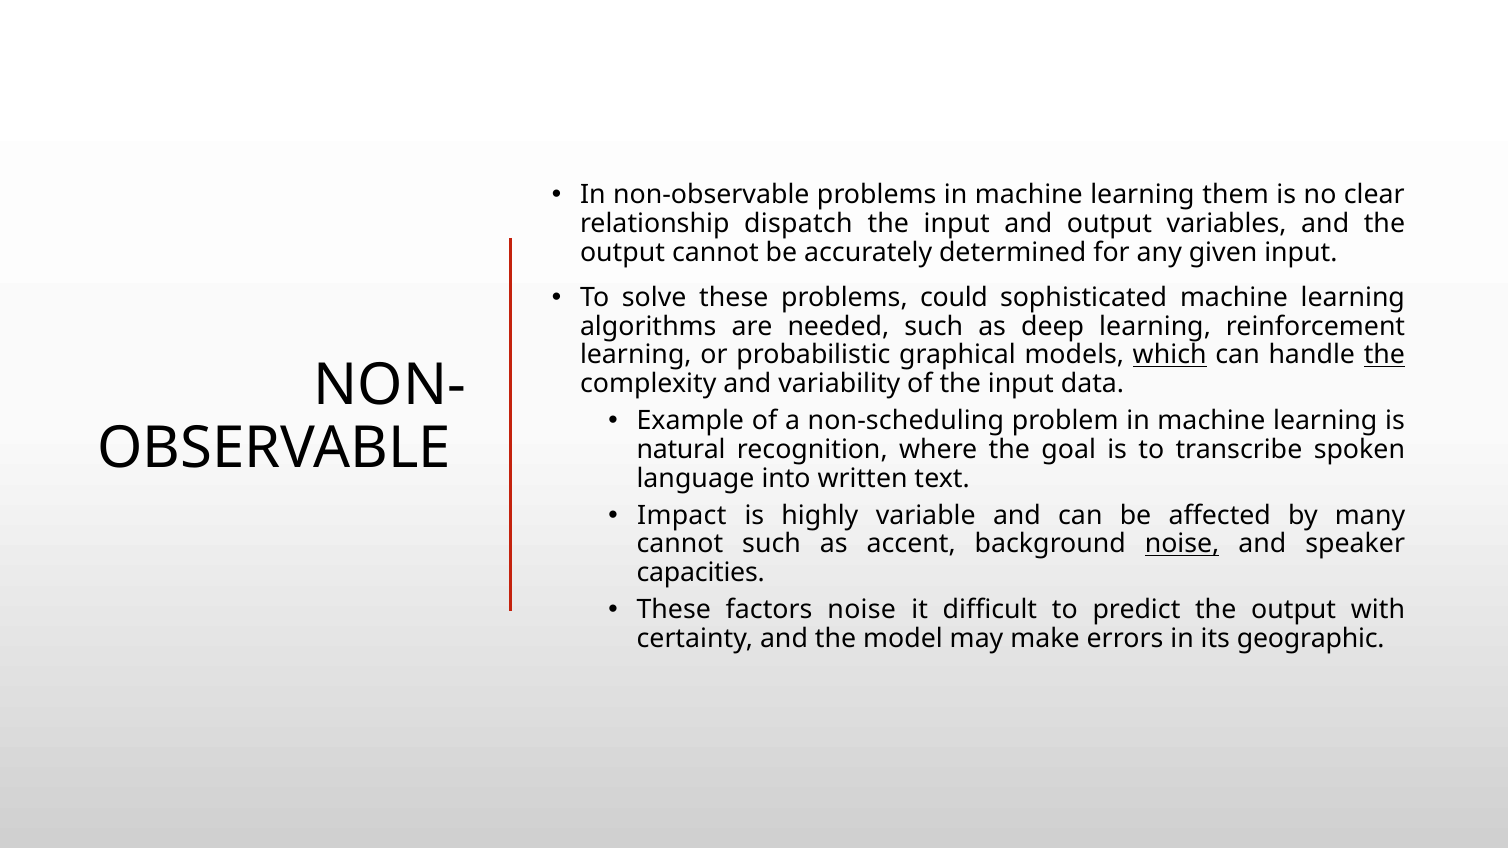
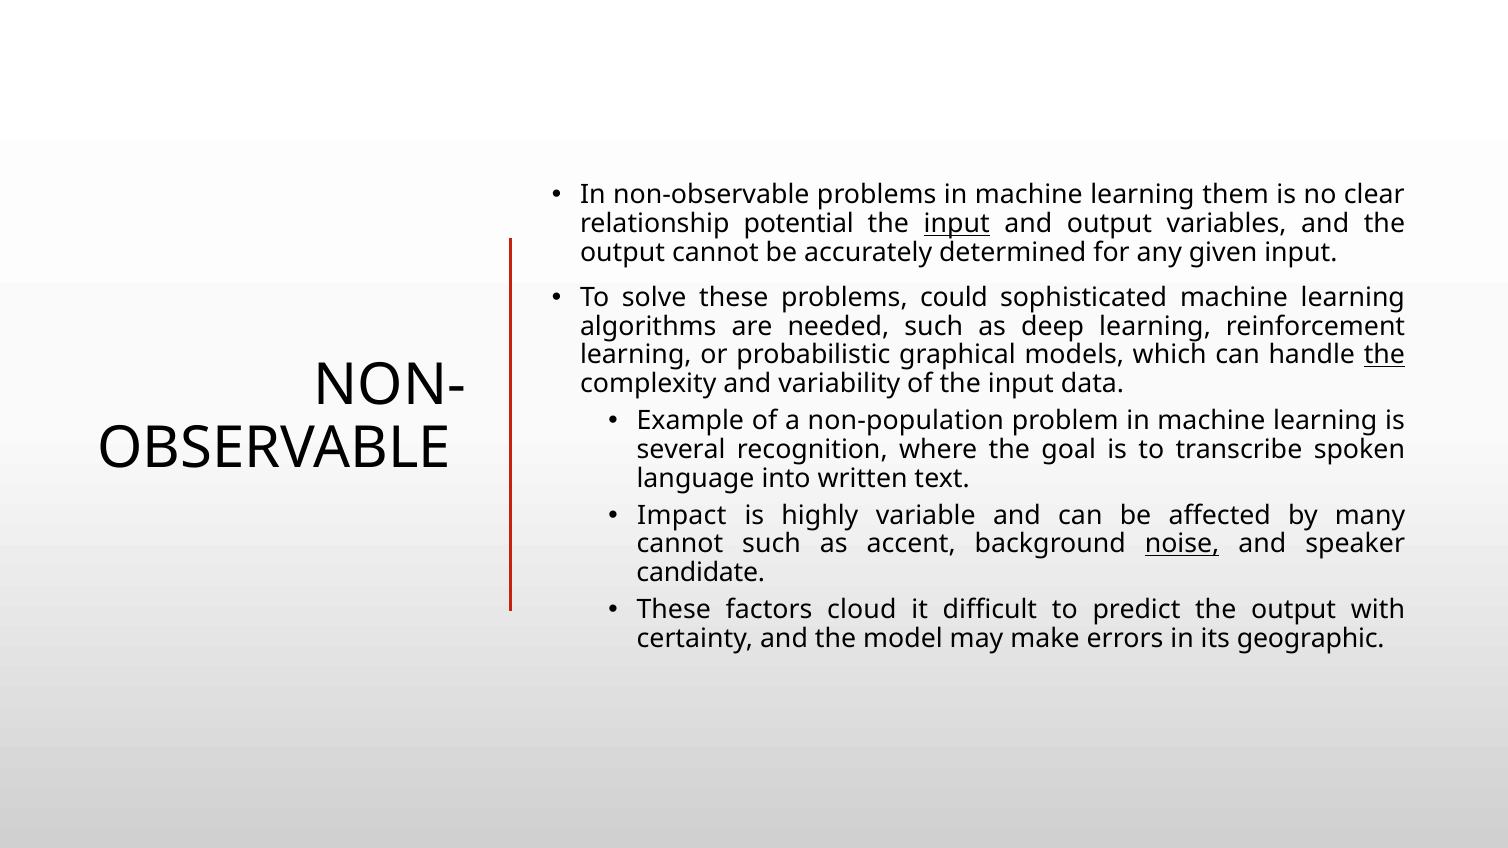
dispatch: dispatch -> potential
input at (957, 224) underline: none -> present
which underline: present -> none
non-scheduling: non-scheduling -> non-population
natural: natural -> several
capacities: capacities -> candidate
factors noise: noise -> cloud
